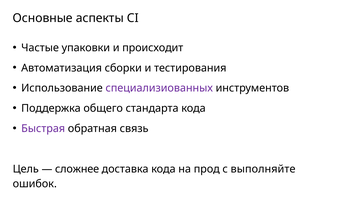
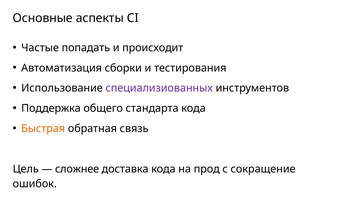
упаковки: упаковки -> попадать
Быстрая colour: purple -> orange
выполняйте: выполняйте -> сокращение
